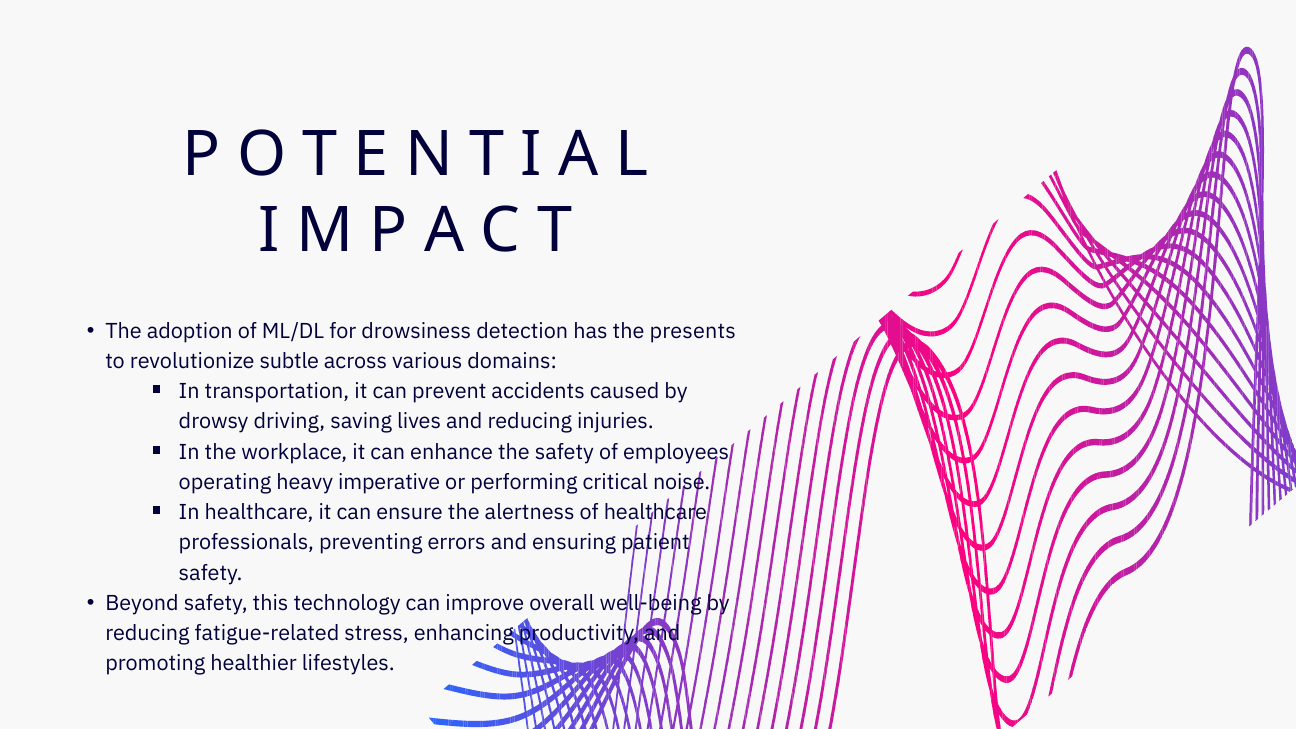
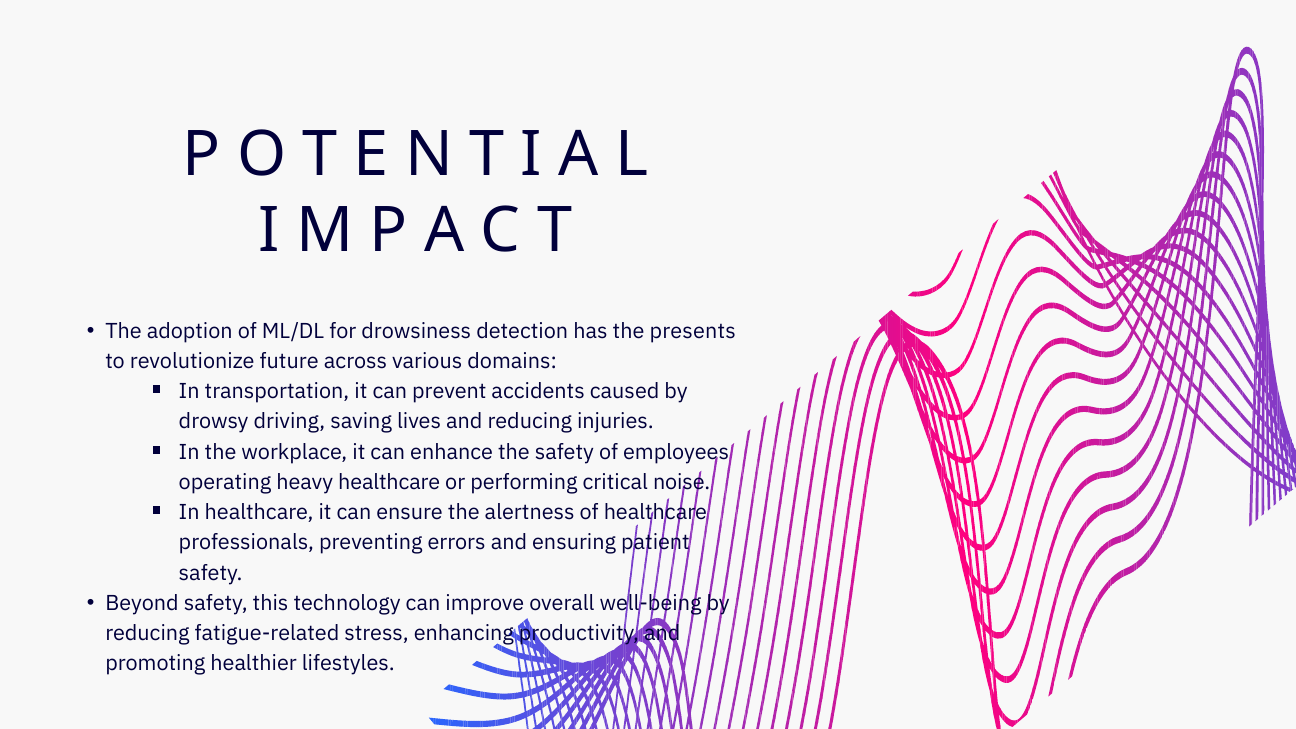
subtle: subtle -> future
heavy imperative: imperative -> healthcare
